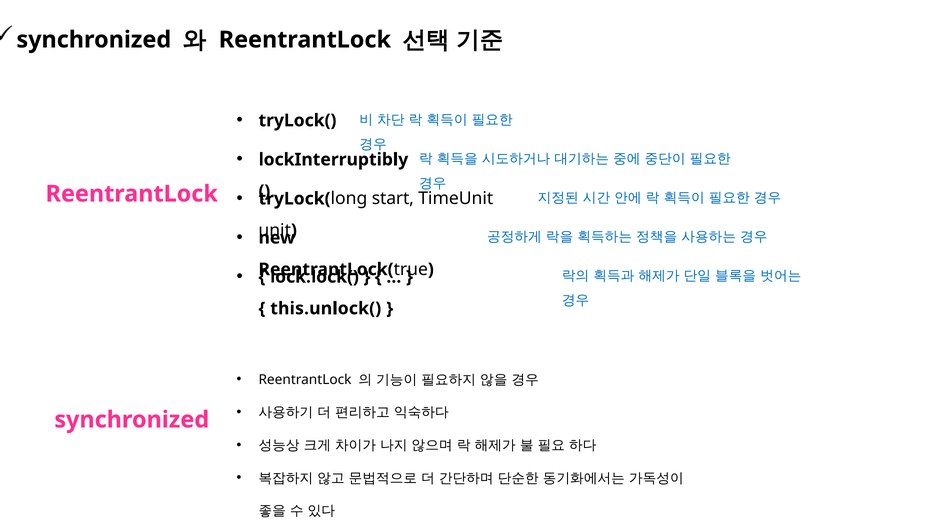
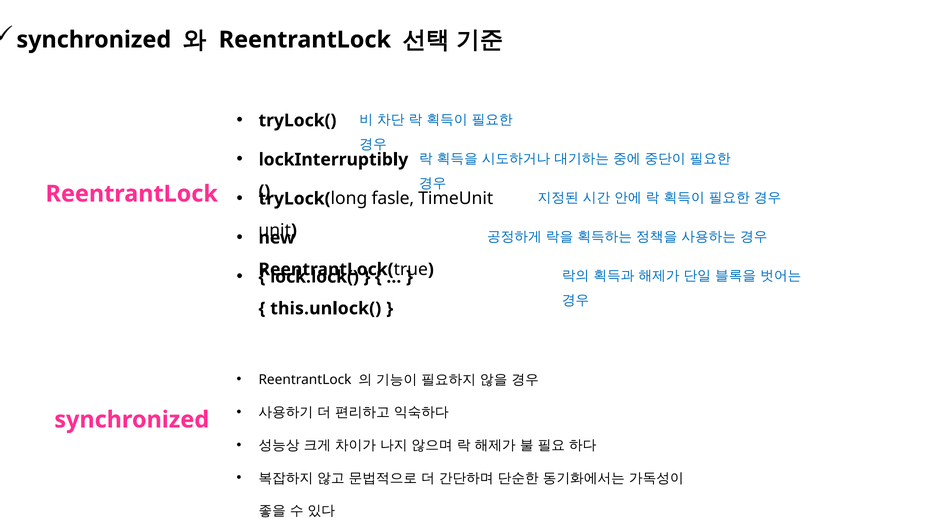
start: start -> fasle
